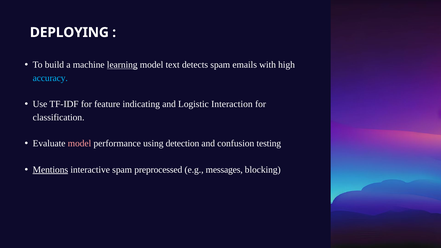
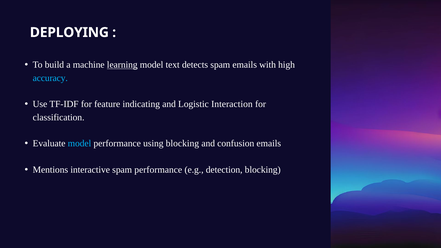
model at (80, 144) colour: pink -> light blue
using detection: detection -> blocking
confusion testing: testing -> emails
Mentions underline: present -> none
spam preprocessed: preprocessed -> performance
messages: messages -> detection
